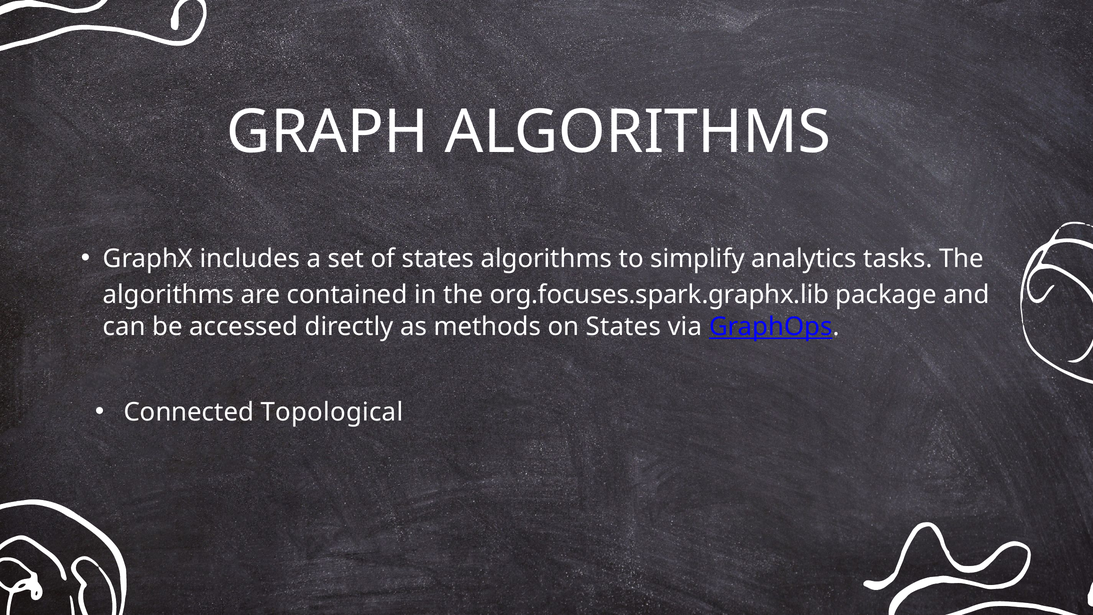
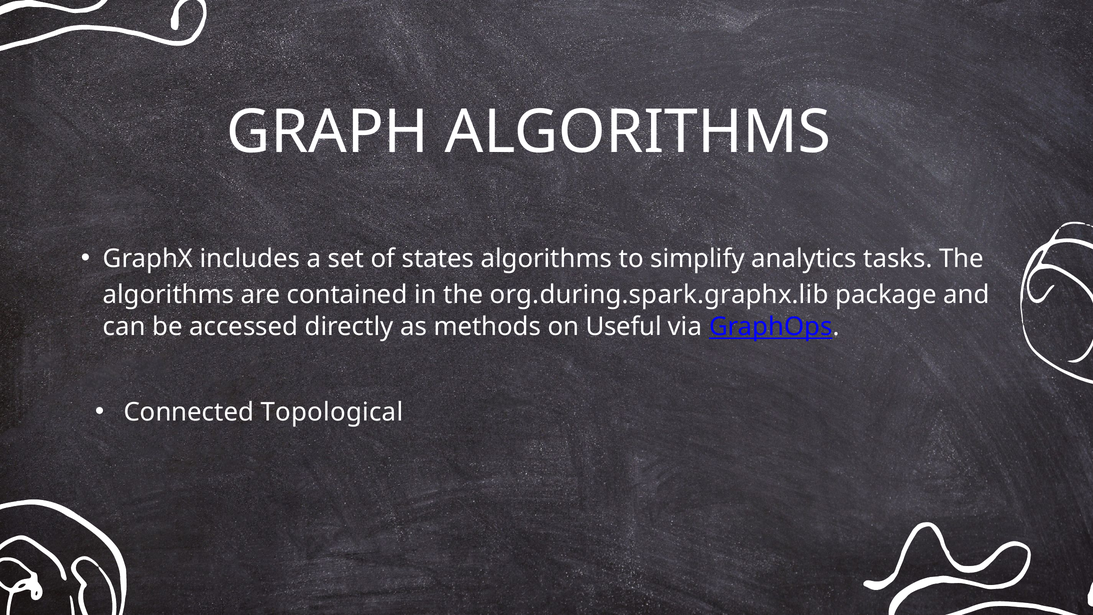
org.focuses.spark.graphx.lib: org.focuses.spark.graphx.lib -> org.during.spark.graphx.lib
on States: States -> Useful
